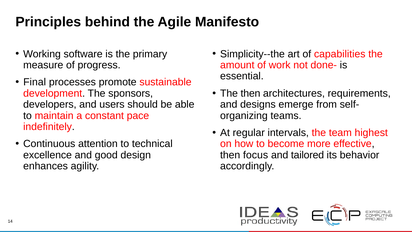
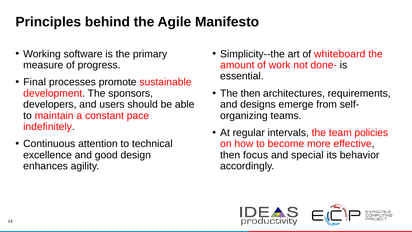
capabilities: capabilities -> whiteboard
highest: highest -> policies
tailored: tailored -> special
